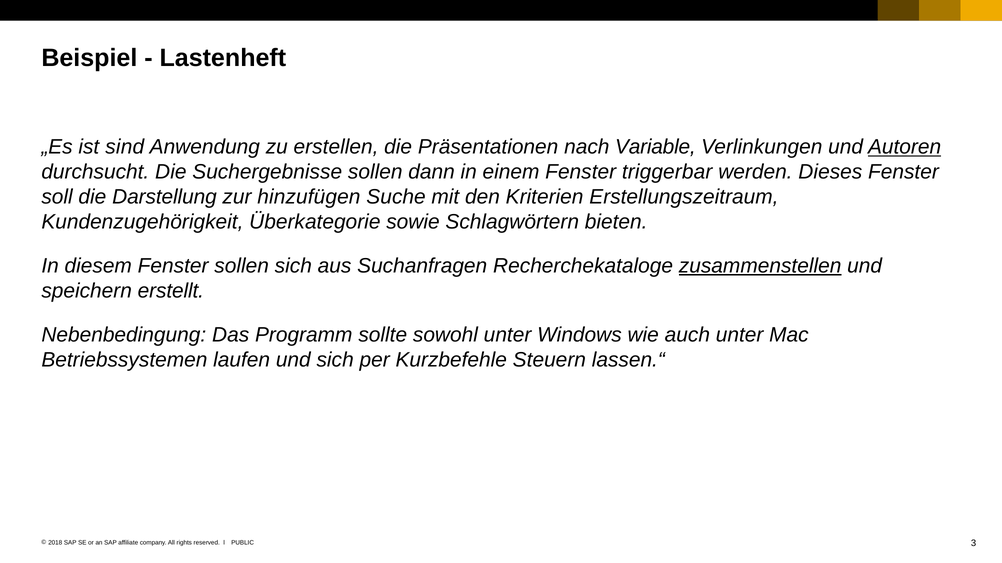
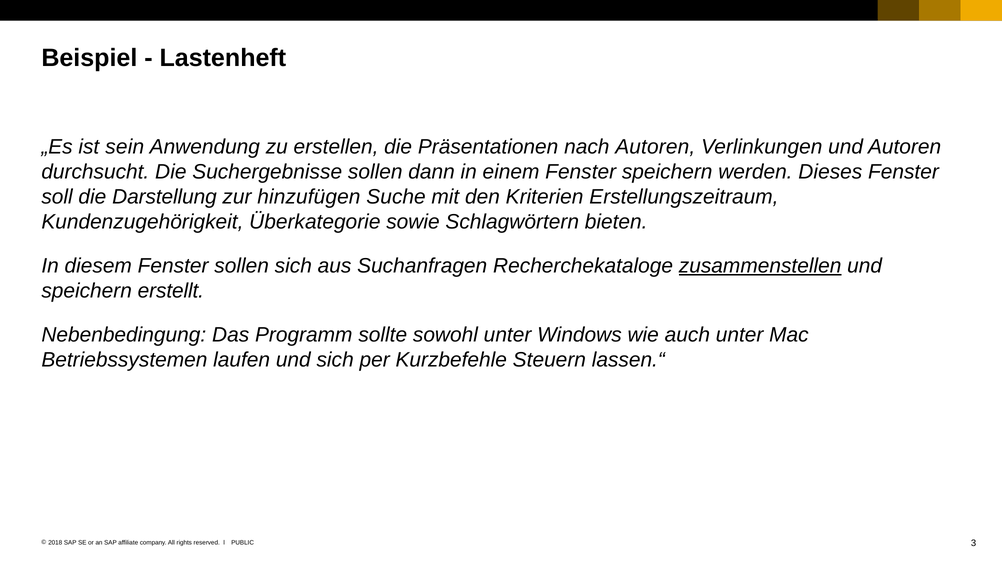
sind: sind -> sein
nach Variable: Variable -> Autoren
Autoren at (905, 147) underline: present -> none
Fenster triggerbar: triggerbar -> speichern
